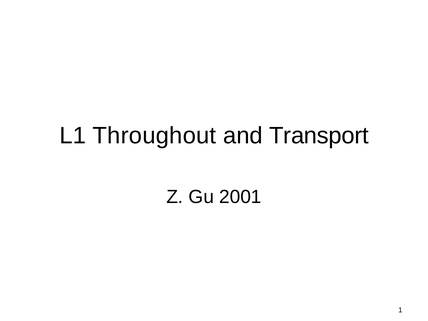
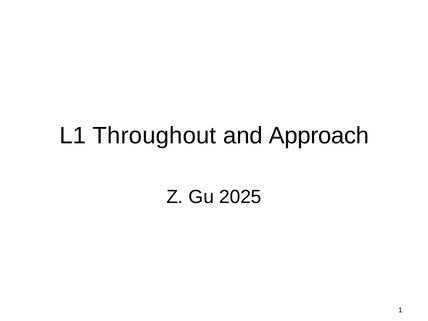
Transport: Transport -> Approach
2001: 2001 -> 2025
